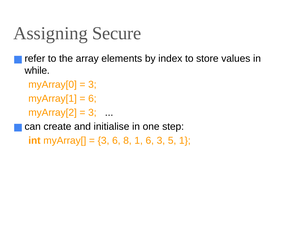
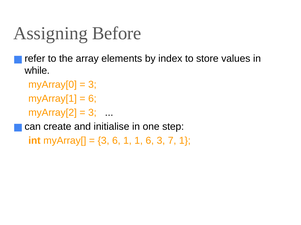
Secure: Secure -> Before
6 8: 8 -> 1
5: 5 -> 7
